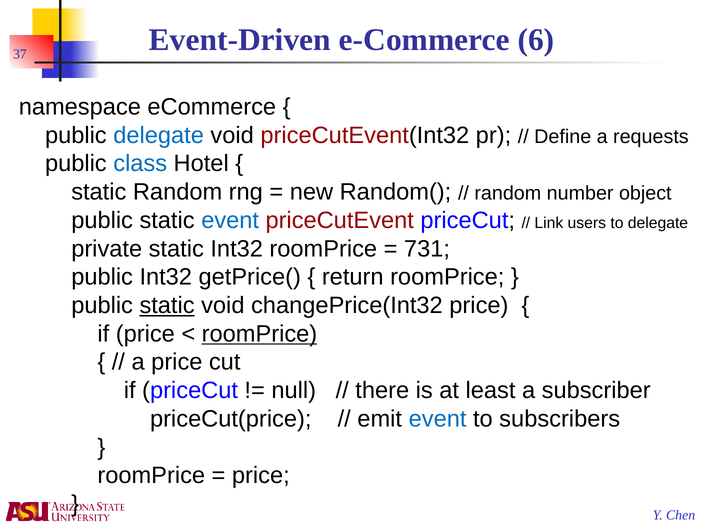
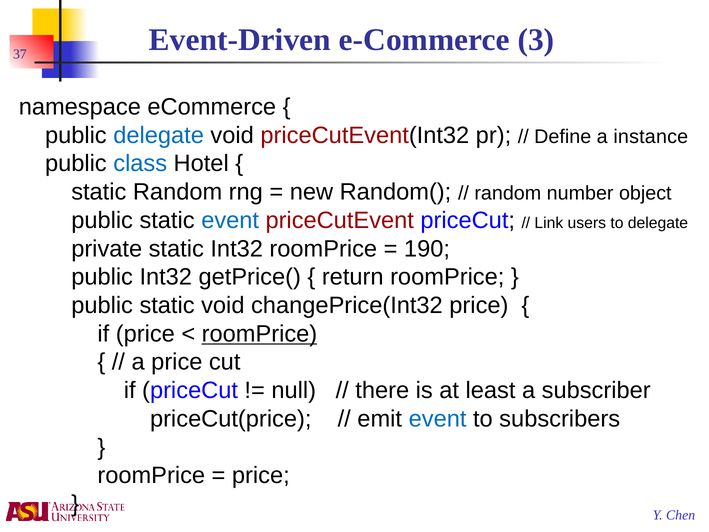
6: 6 -> 3
requests: requests -> instance
731: 731 -> 190
static at (167, 305) underline: present -> none
